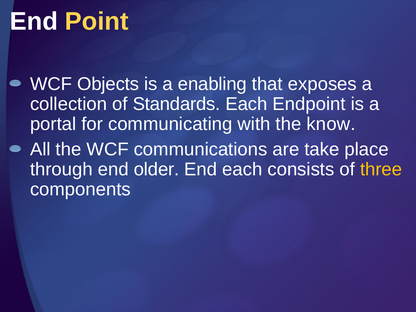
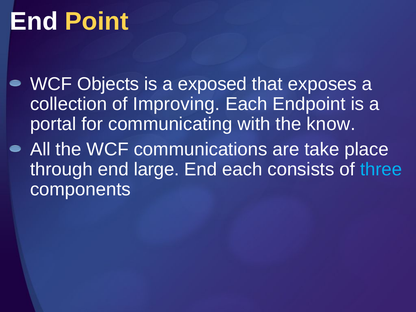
enabling: enabling -> exposed
Standards: Standards -> Improving
older: older -> large
three colour: yellow -> light blue
